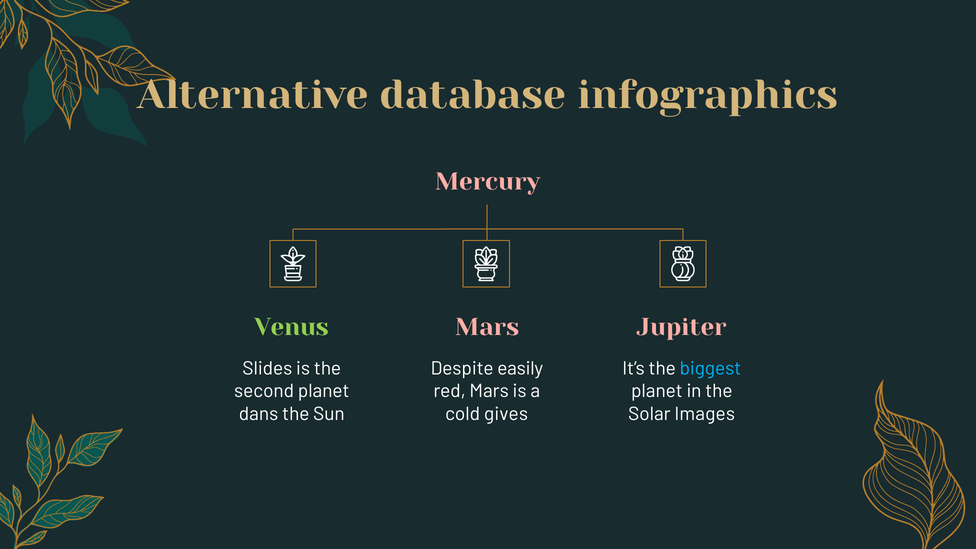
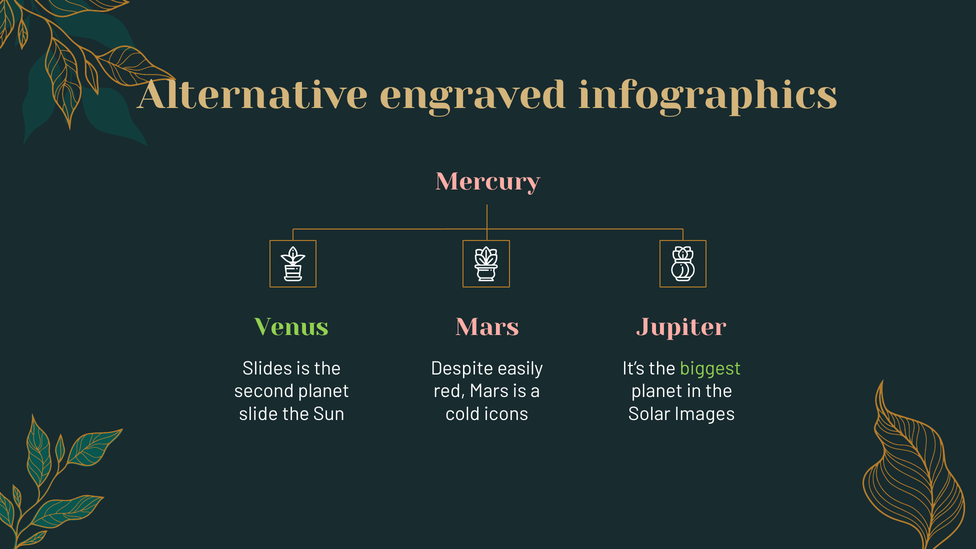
database: database -> engraved
biggest colour: light blue -> light green
dans: dans -> slide
gives: gives -> icons
